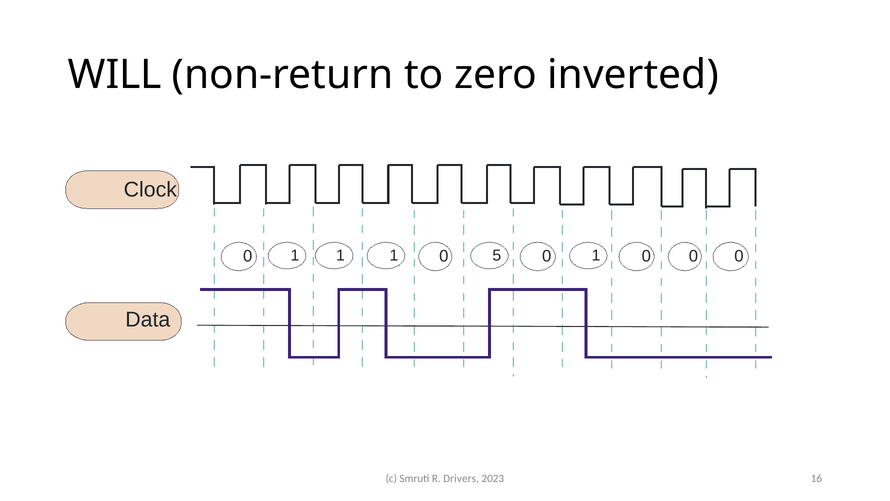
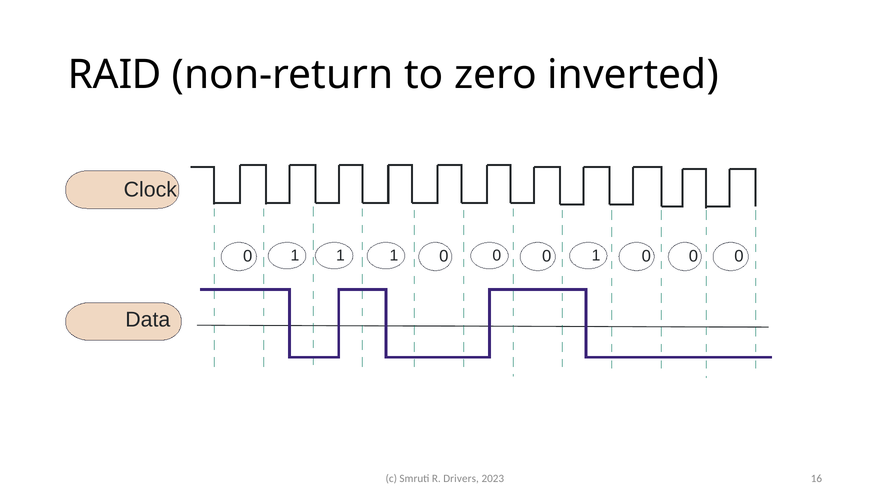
WILL: WILL -> RAID
1 1 0 5: 5 -> 0
